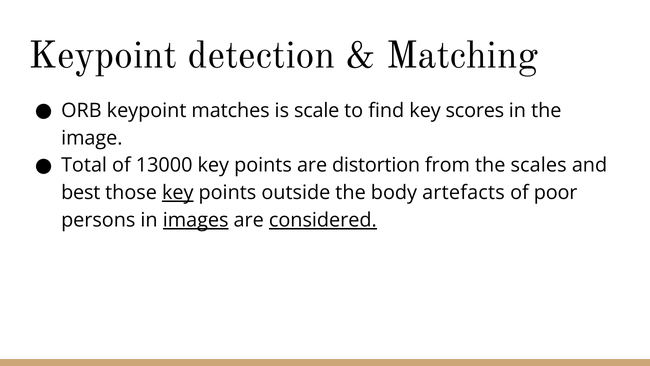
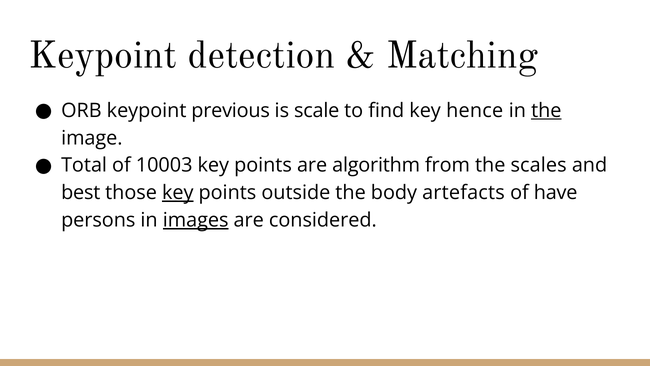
matches: matches -> previous
scores: scores -> hence
the at (546, 110) underline: none -> present
13000: 13000 -> 10003
distortion: distortion -> algorithm
poor: poor -> have
considered underline: present -> none
